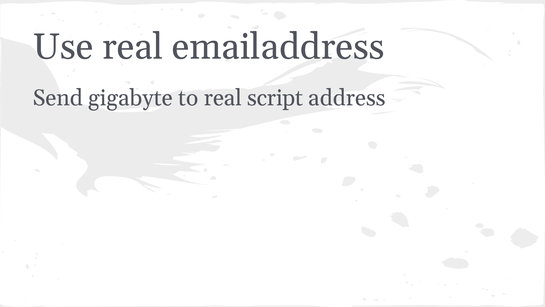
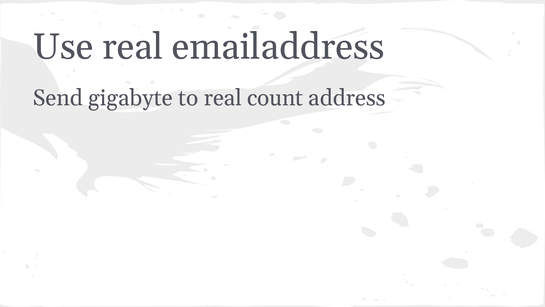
script: script -> count
